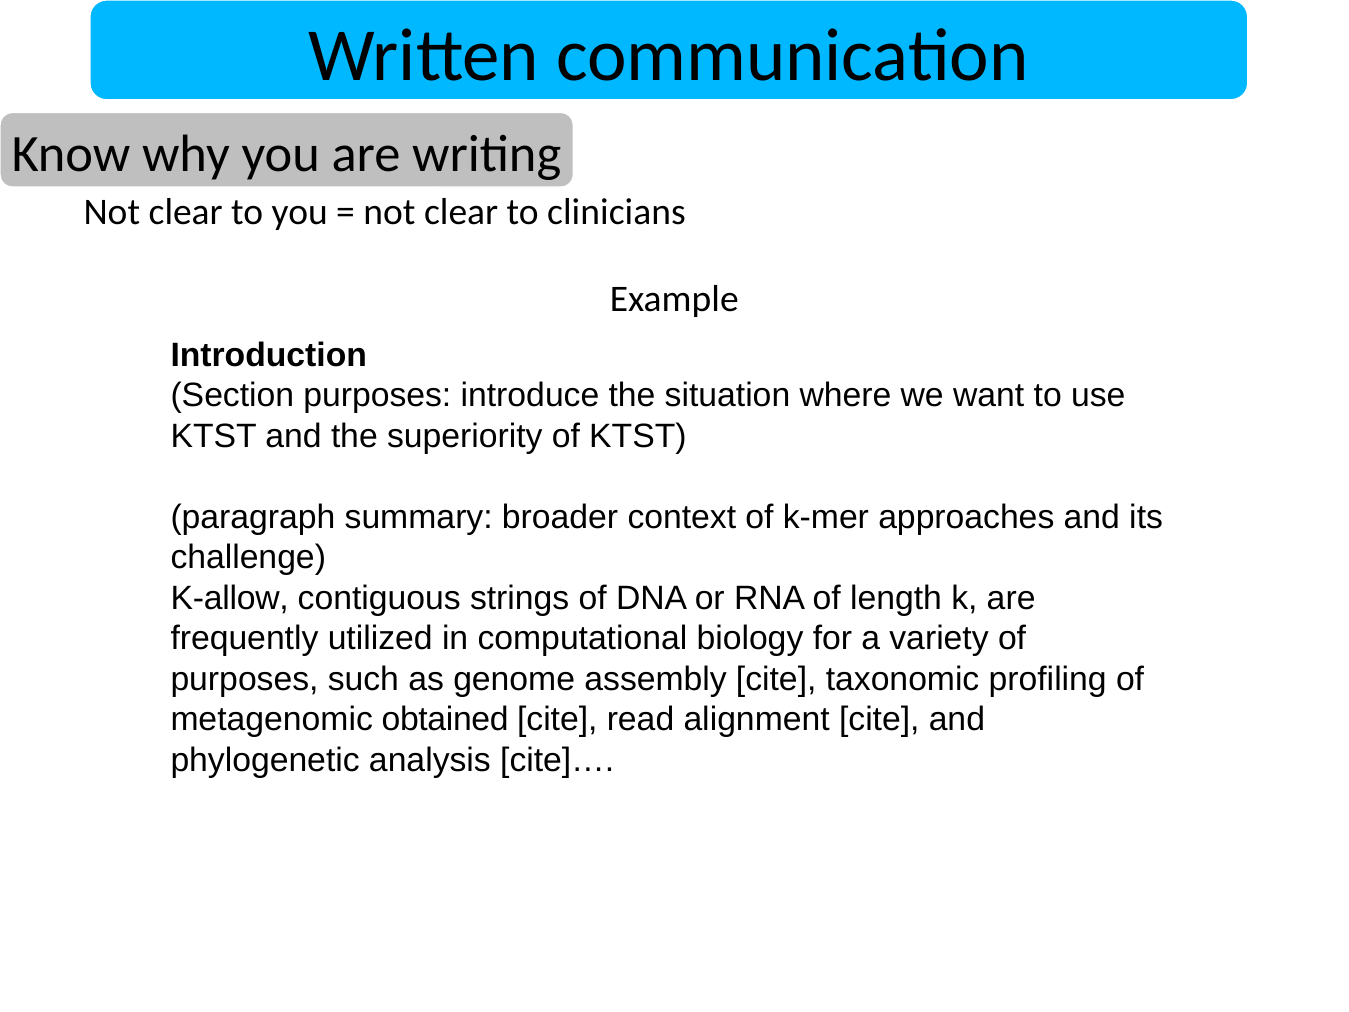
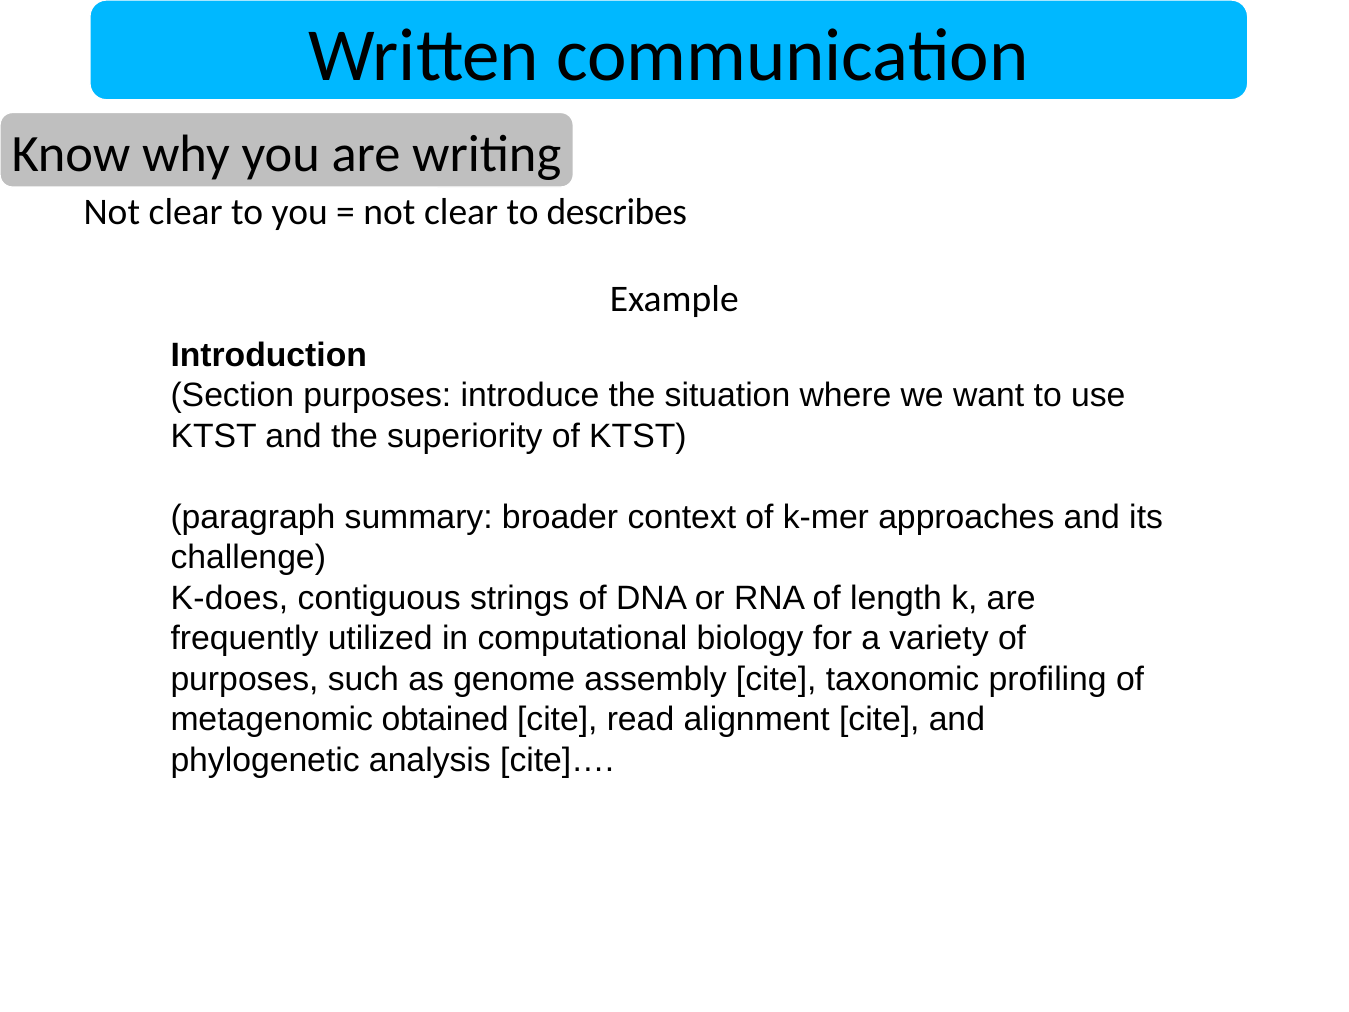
clinicians: clinicians -> describes
K-allow: K-allow -> K-does
